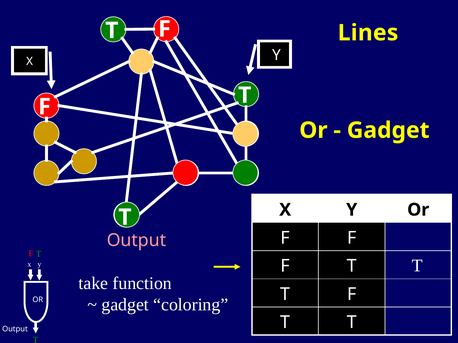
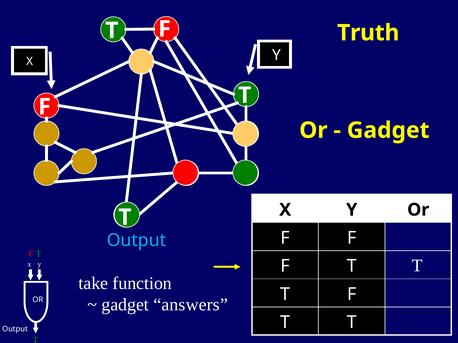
Lines: Lines -> Truth
Output at (136, 241) colour: pink -> light blue
coloring: coloring -> answers
